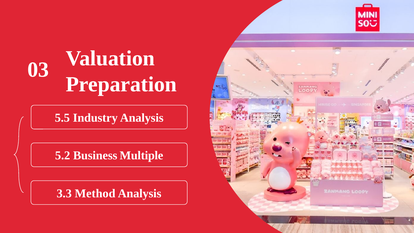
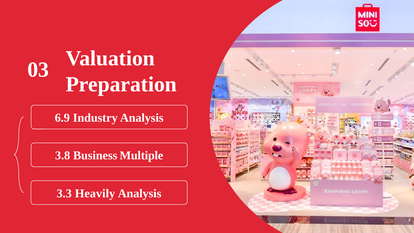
5.5: 5.5 -> 6.9
5.2: 5.2 -> 3.8
Method: Method -> Heavily
